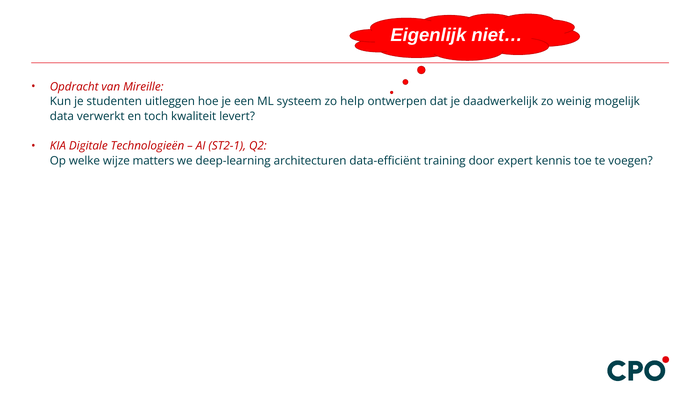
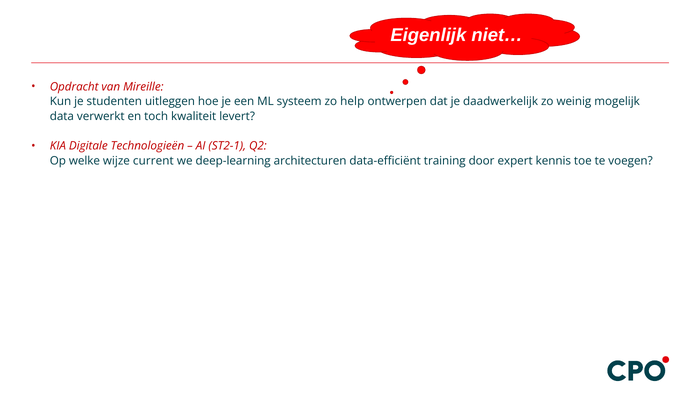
matters: matters -> current
